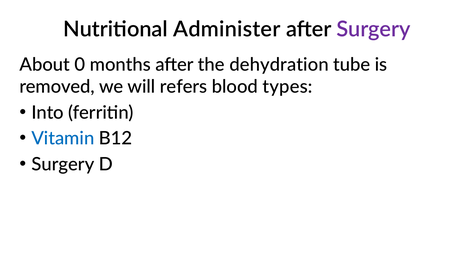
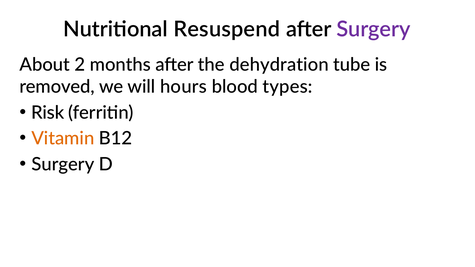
Administer: Administer -> Resuspend
0: 0 -> 2
refers: refers -> hours
Into: Into -> Risk
Vitamin colour: blue -> orange
